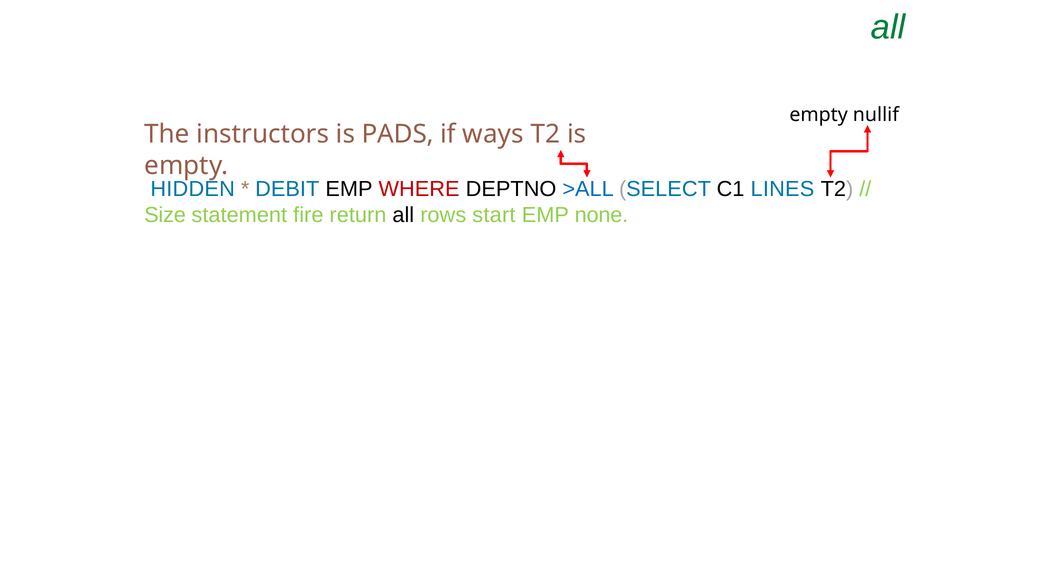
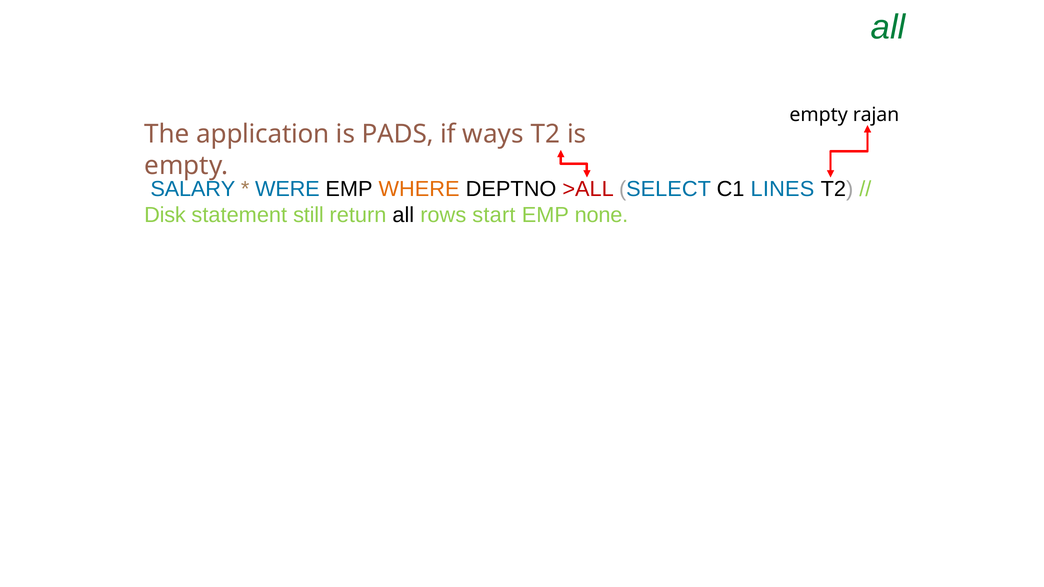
nullif: nullif -> rajan
instructors: instructors -> application
HIDDEN: HIDDEN -> SALARY
DEBIT: DEBIT -> WERE
WHERE colour: red -> orange
>ALL colour: blue -> red
Size: Size -> Disk
fire: fire -> still
